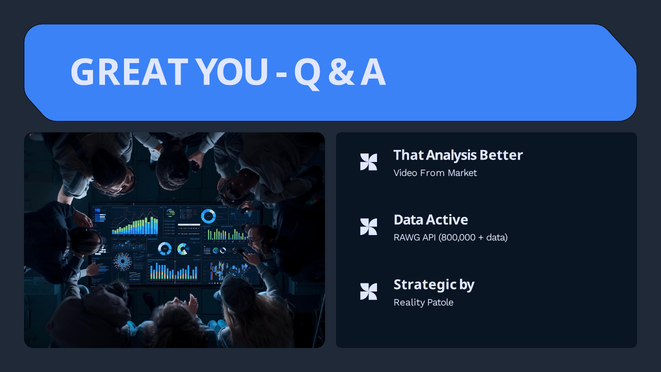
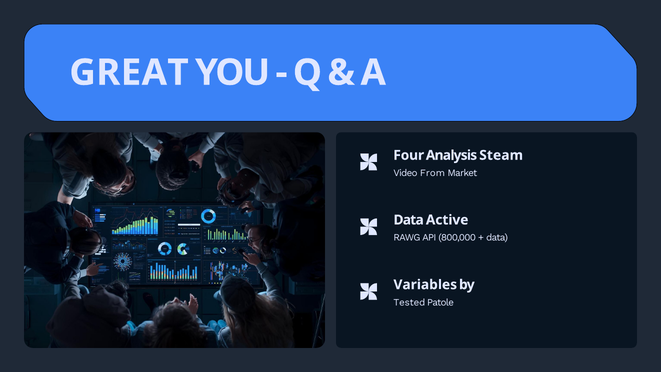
That: That -> Four
Better: Better -> Steam
Strategic: Strategic -> Variables
Reality: Reality -> Tested
